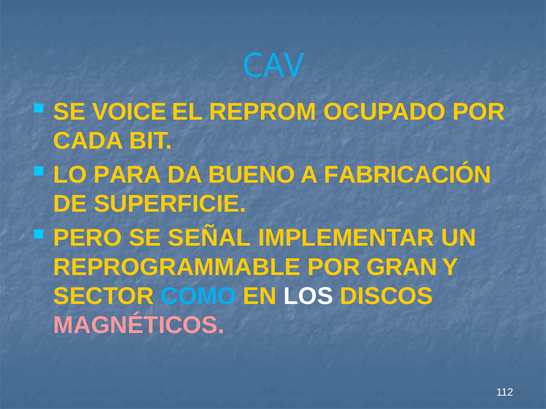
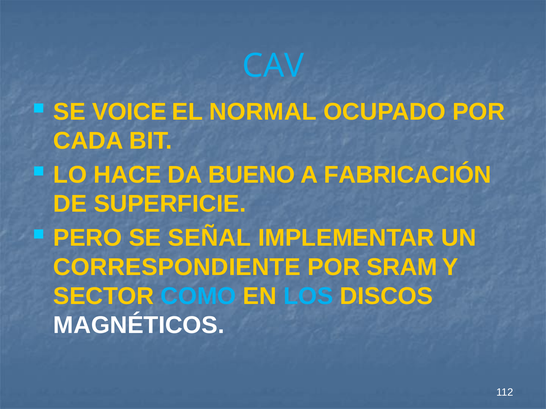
REPROM: REPROM -> NORMAL
PARA: PARA -> HACE
REPROGRAMMABLE: REPROGRAMMABLE -> CORRESPONDIENTE
GRAN: GRAN -> SRAM
LOS colour: white -> light blue
MAGNÉTICOS colour: pink -> white
